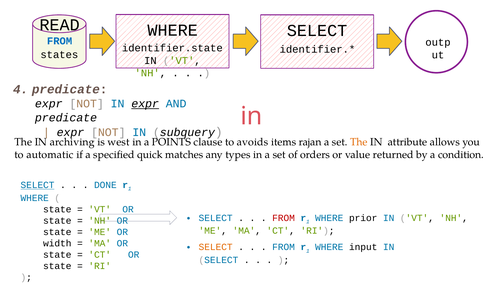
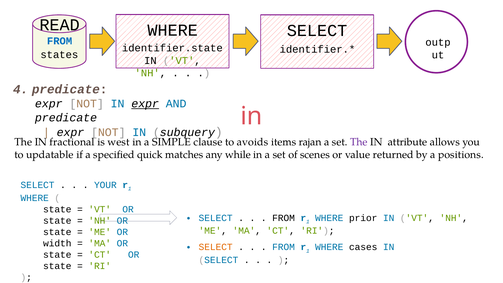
archiving: archiving -> fractional
POINTS: POINTS -> SIMPLE
The at (359, 142) colour: orange -> purple
automatic: automatic -> updatable
types: types -> while
orders: orders -> scenes
condition: condition -> positions
SELECT at (38, 185) underline: present -> none
DONE: DONE -> YOUR
FROM at (284, 218) colour: red -> black
input: input -> cases
